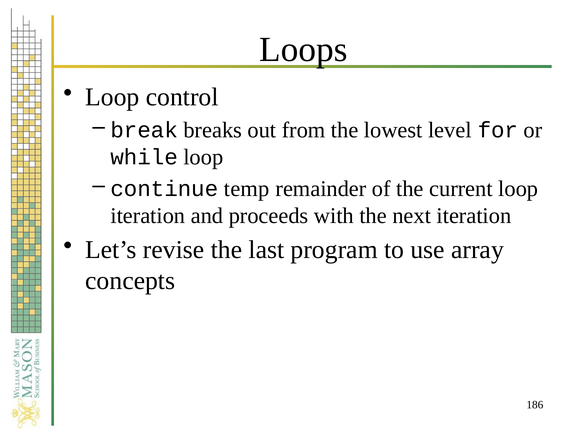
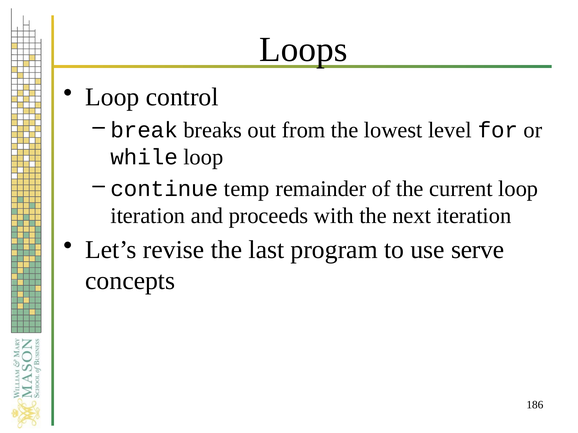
array: array -> serve
